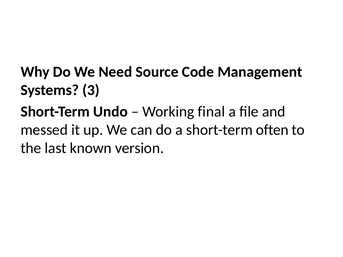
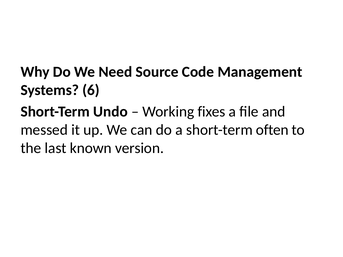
3: 3 -> 6
final: final -> fixes
